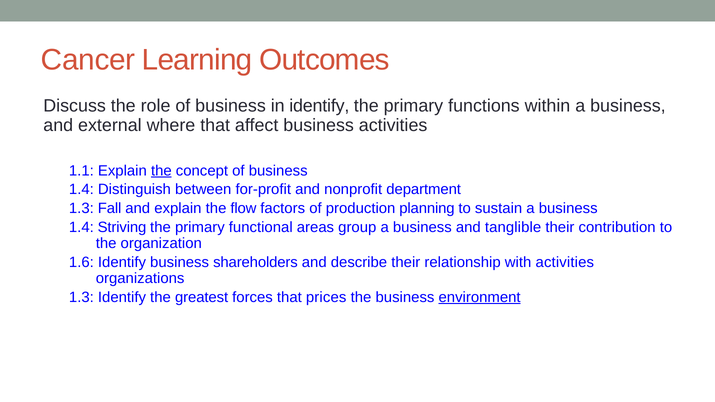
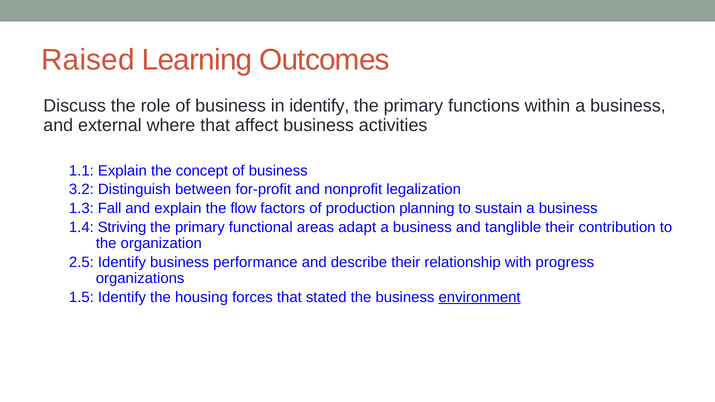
Cancer: Cancer -> Raised
the at (161, 171) underline: present -> none
1.4 at (81, 190): 1.4 -> 3.2
department: department -> legalization
group: group -> adapt
1.6: 1.6 -> 2.5
shareholders: shareholders -> performance
with activities: activities -> progress
1.3 at (81, 297): 1.3 -> 1.5
greatest: greatest -> housing
prices: prices -> stated
